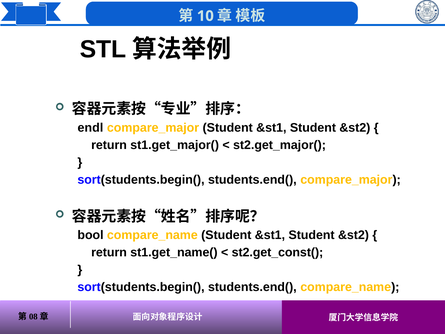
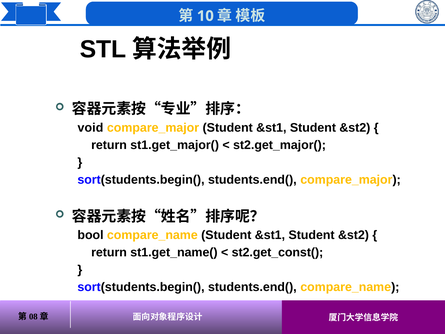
endl: endl -> void
